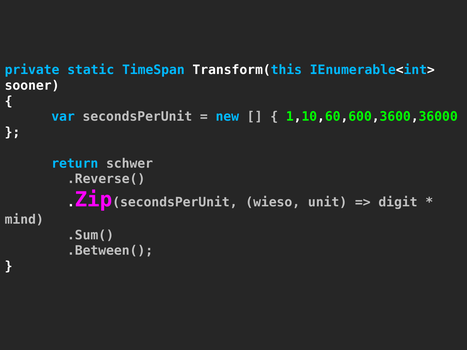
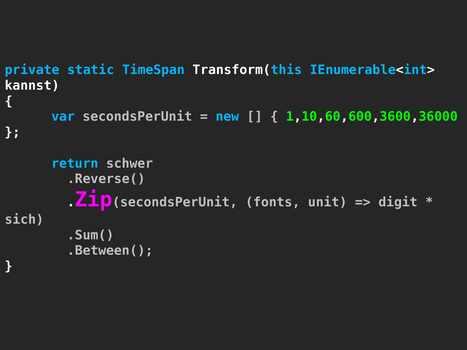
sooner: sooner -> kannst
wieso: wieso -> fonts
mind: mind -> sich
